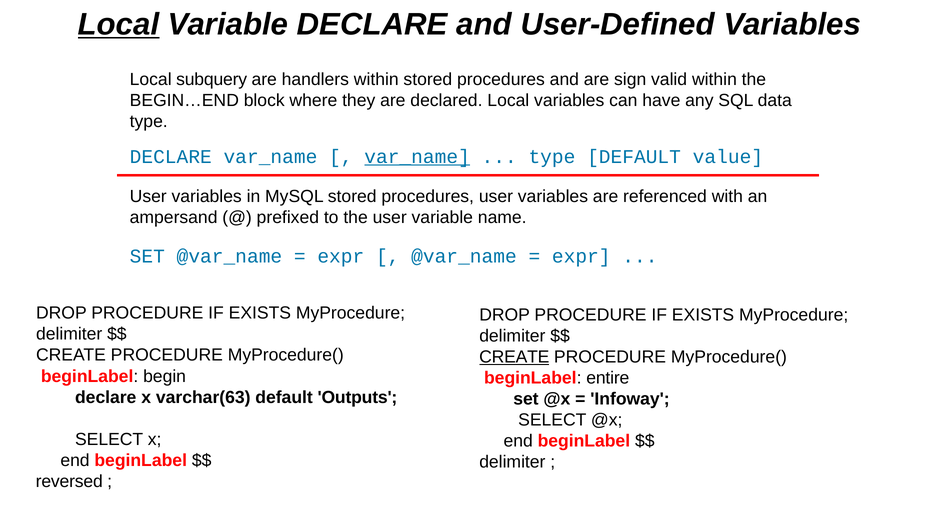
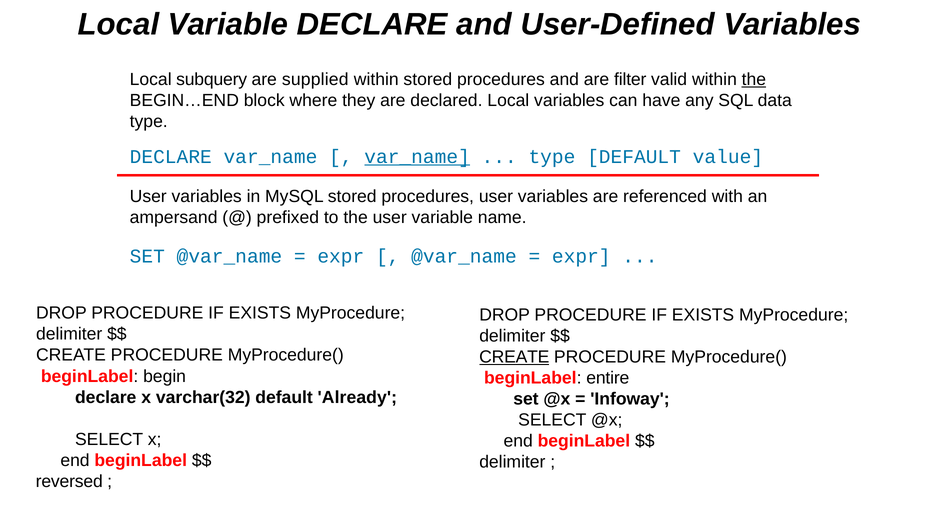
Local at (119, 24) underline: present -> none
handlers: handlers -> supplied
sign: sign -> filter
the at (754, 80) underline: none -> present
varchar(63: varchar(63 -> varchar(32
Outputs: Outputs -> Already
